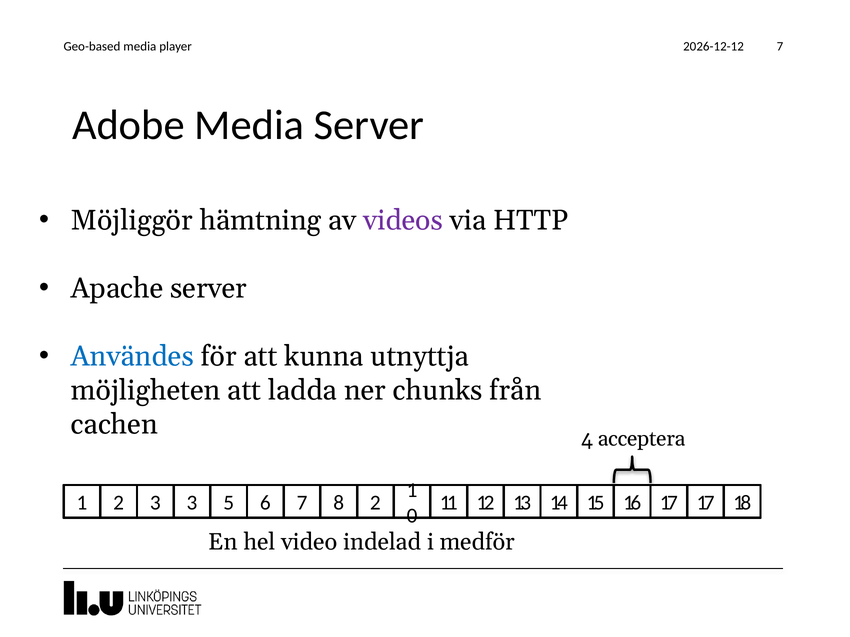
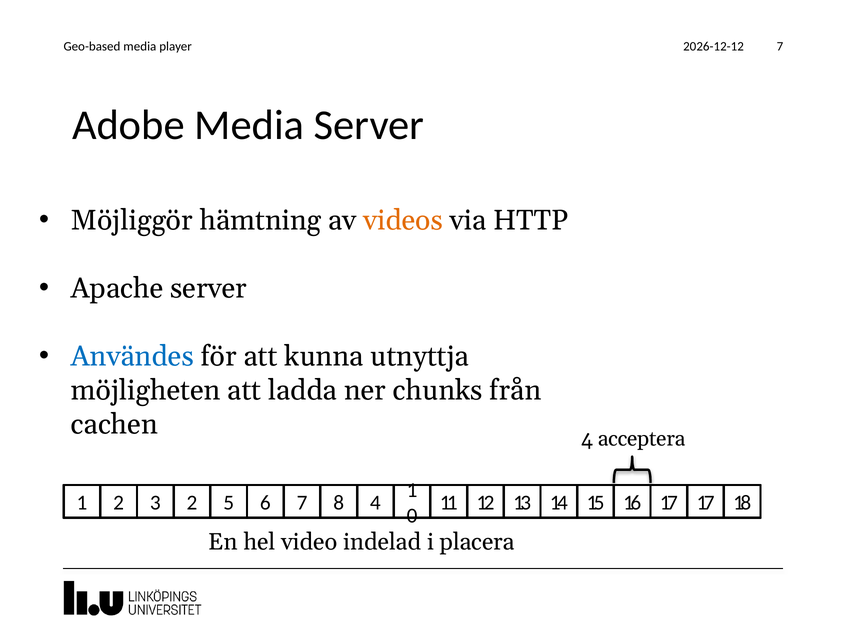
videos colour: purple -> orange
3 3: 3 -> 2
8 2: 2 -> 4
medför: medför -> placera
